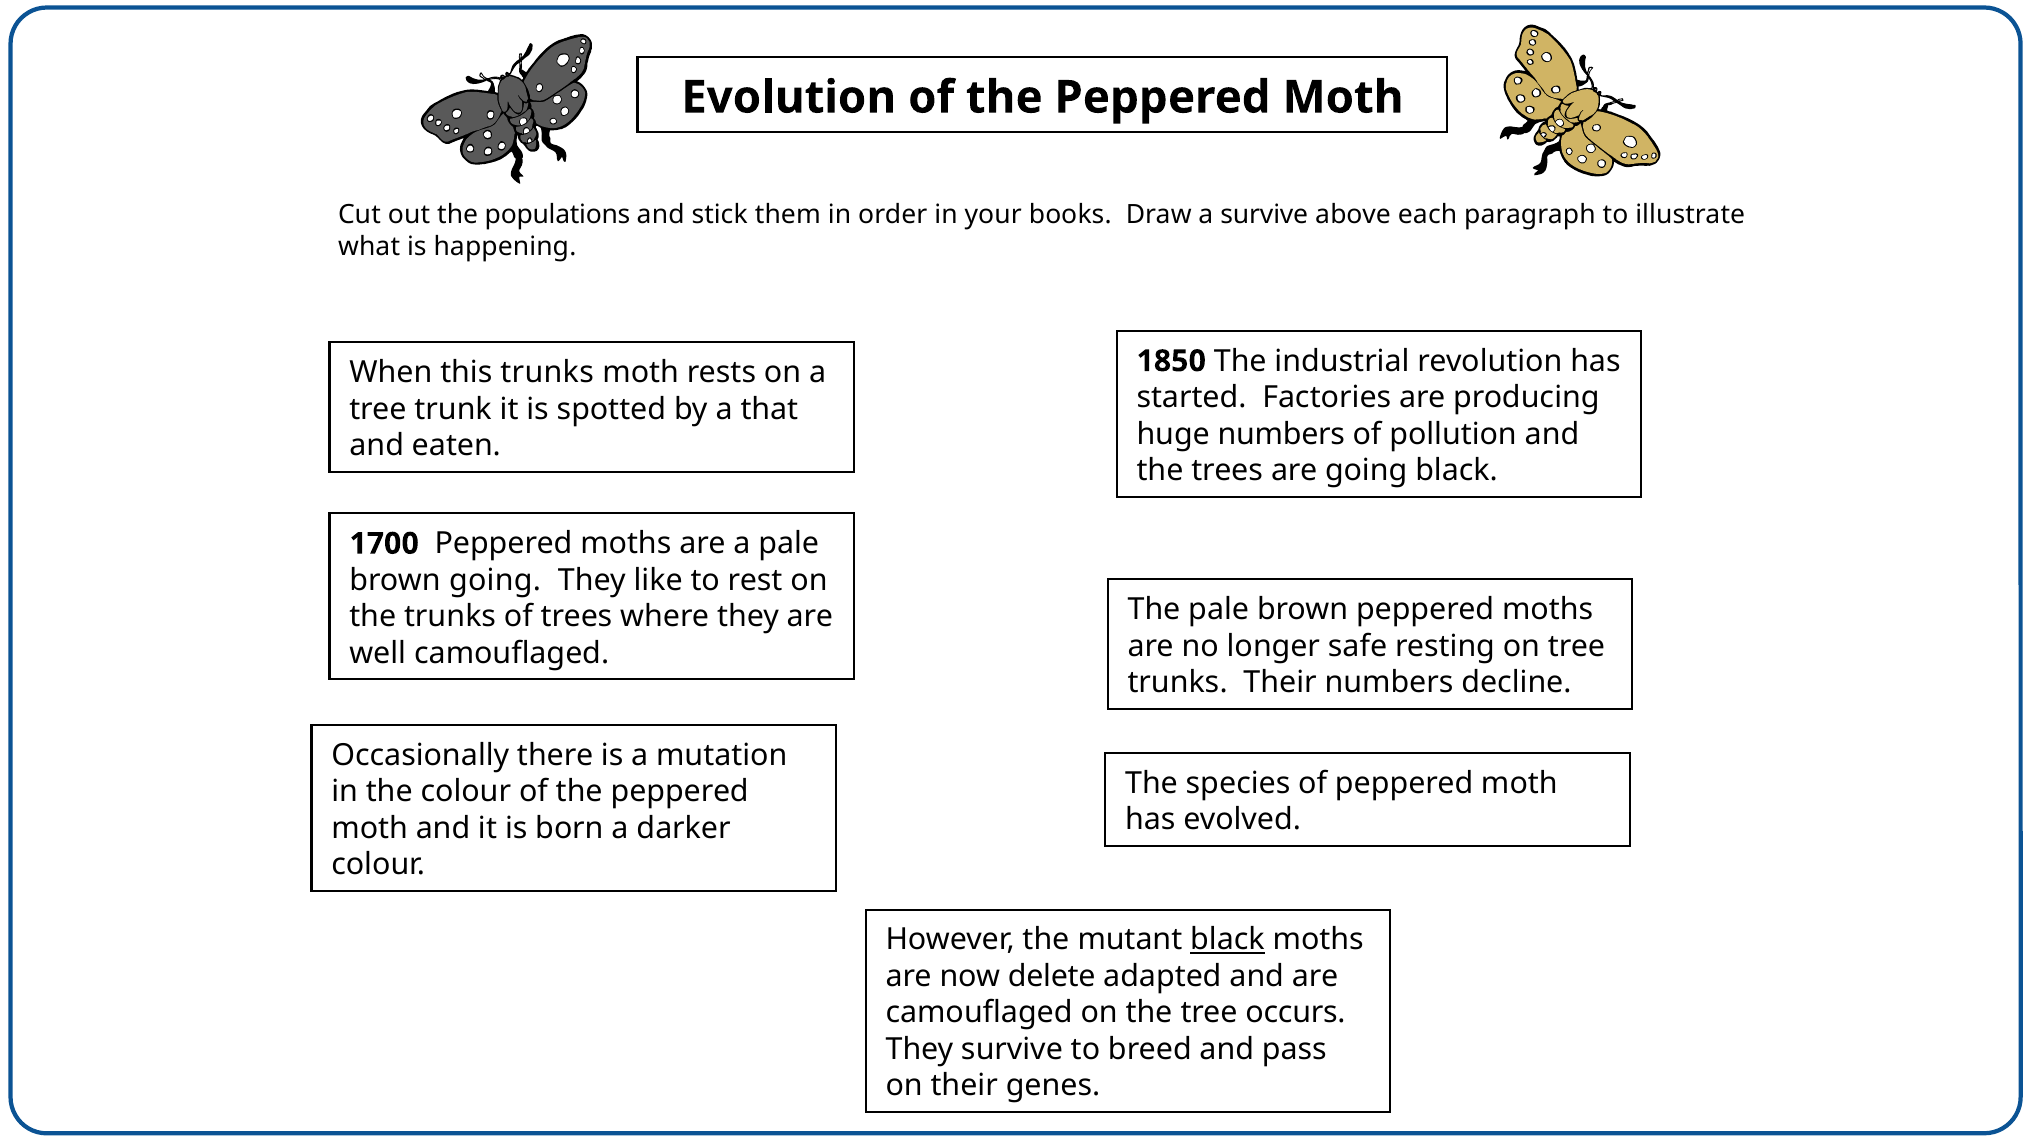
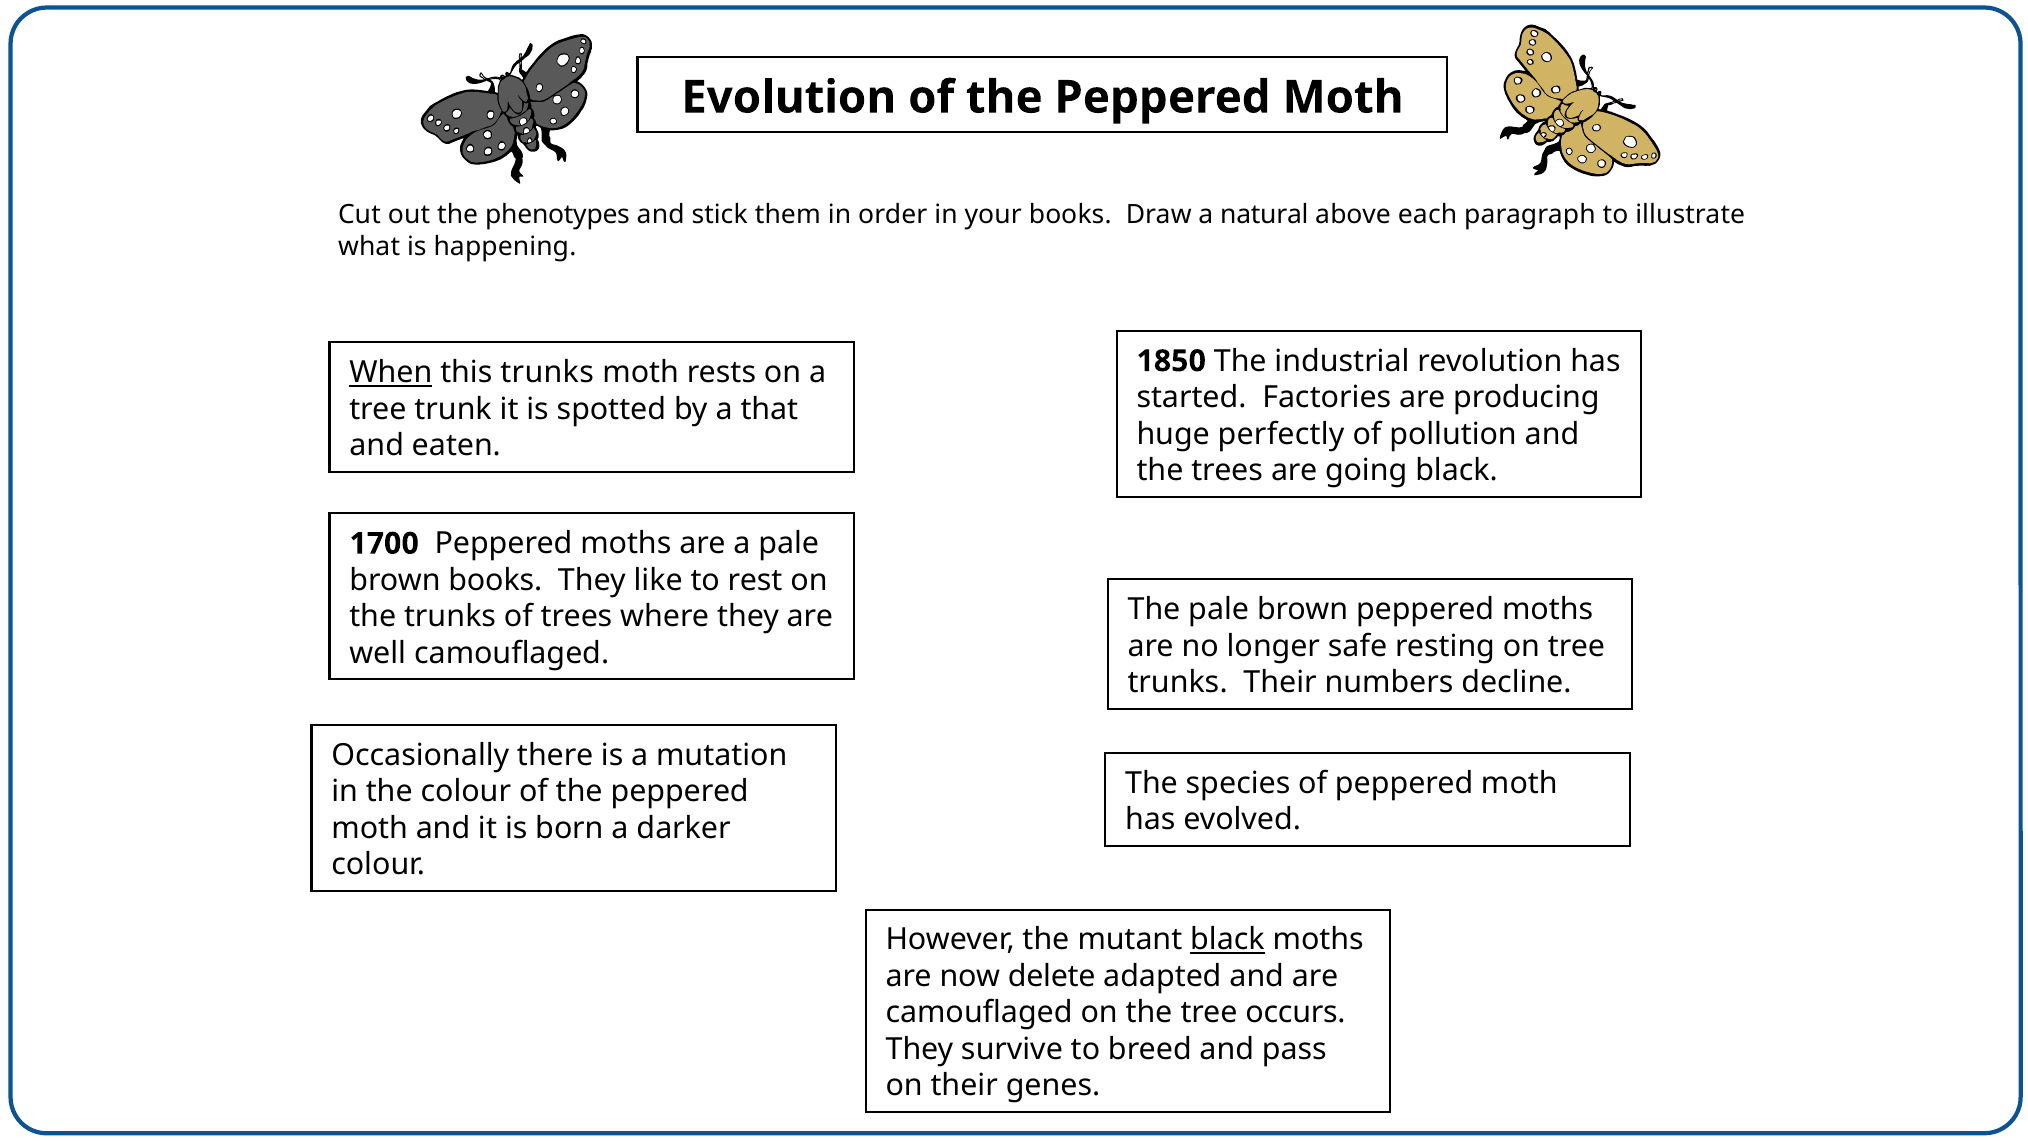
populations: populations -> phenotypes
a survive: survive -> natural
When underline: none -> present
huge numbers: numbers -> perfectly
brown going: going -> books
